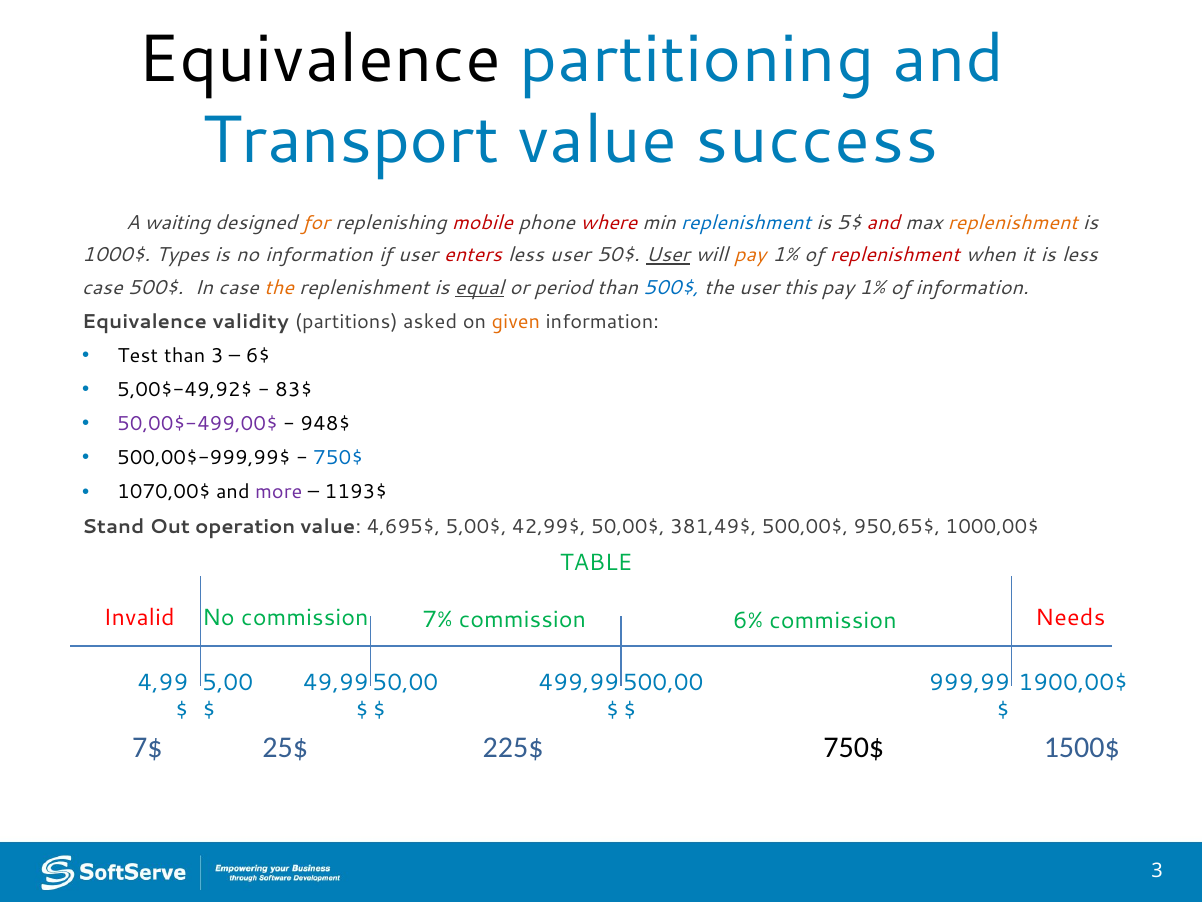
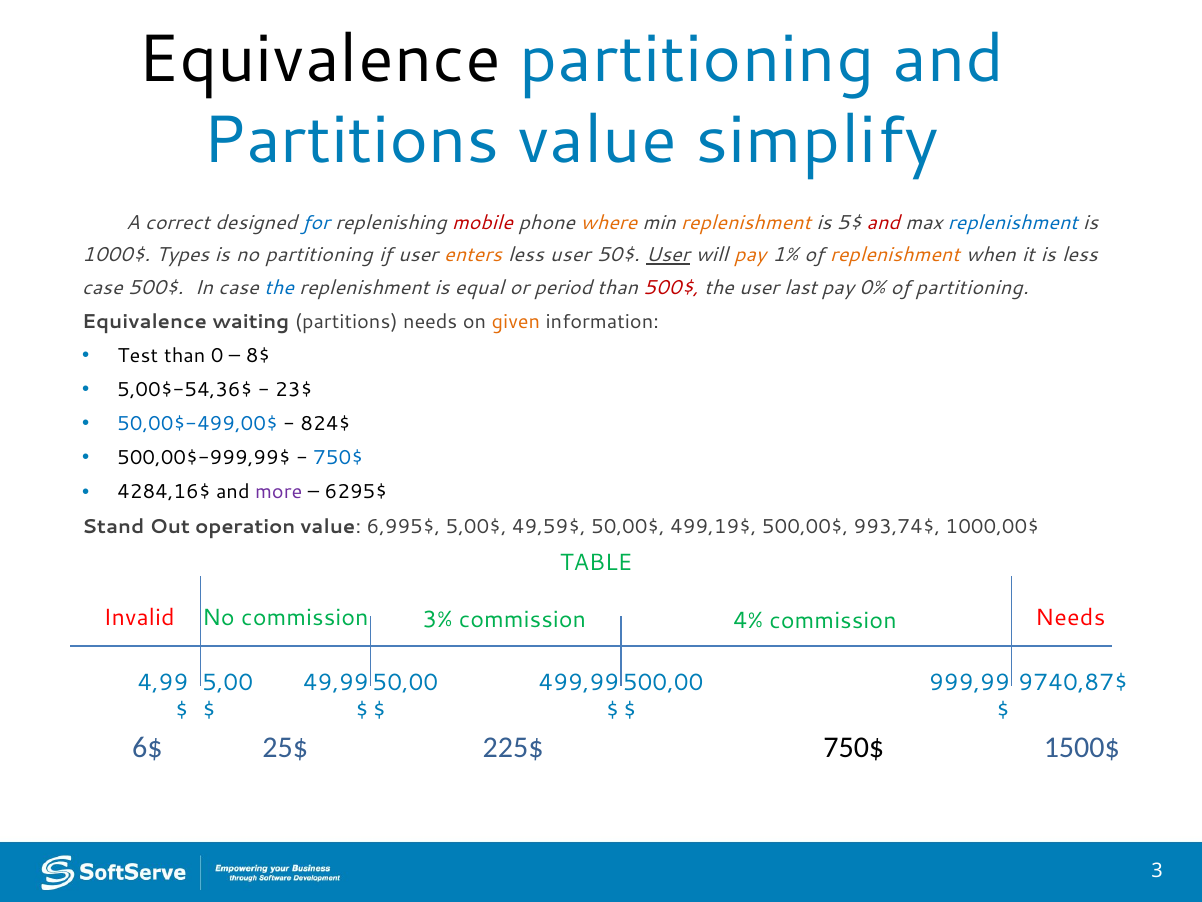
Transport at (351, 140): Transport -> Partitions
success: success -> simplify
waiting: waiting -> correct
for colour: orange -> blue
where colour: red -> orange
replenishment at (746, 223) colour: blue -> orange
replenishment at (1013, 223) colour: orange -> blue
no information: information -> partitioning
enters colour: red -> orange
replenishment at (895, 255) colour: red -> orange
the at (279, 288) colour: orange -> blue
equal underline: present -> none
500$ at (671, 288) colour: blue -> red
this: this -> last
1% at (872, 288): 1% -> 0%
of information: information -> partitioning
validity: validity -> waiting
partitions asked: asked -> needs
than 3: 3 -> 0
6$: 6$ -> 8$
5,00$-49,92$: 5,00$-49,92$ -> 5,00$-54,36$
83$: 83$ -> 23$
50,00$-499,00$ colour: purple -> blue
948$: 948$ -> 824$
1070,00$: 1070,00$ -> 4284,16$
1193$: 1193$ -> 6295$
4,695$: 4,695$ -> 6,995$
42,99$: 42,99$ -> 49,59$
381,49$: 381,49$ -> 499,19$
950,65$: 950,65$ -> 993,74$
7%: 7% -> 3%
6%: 6% -> 4%
1900,00$: 1900,00$ -> 9740,87$
7$: 7$ -> 6$
